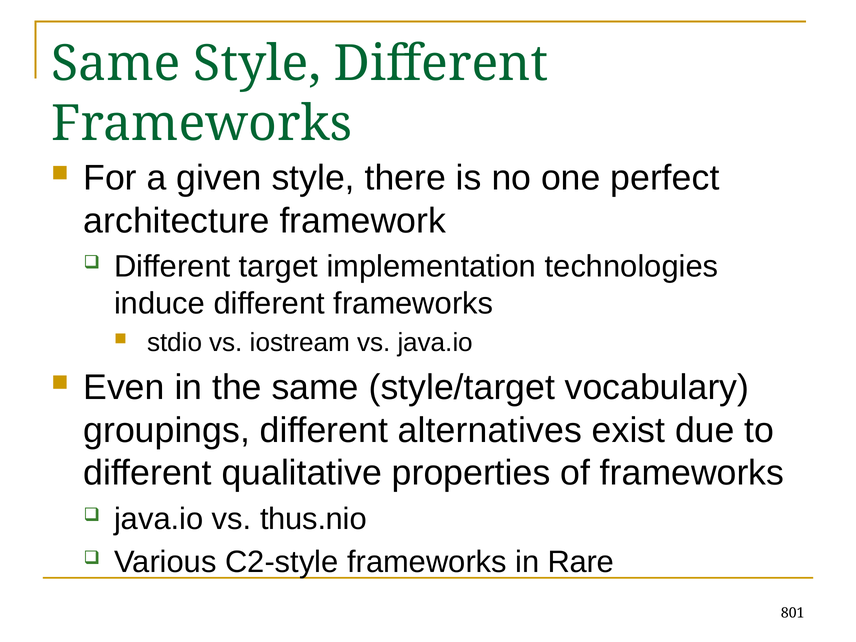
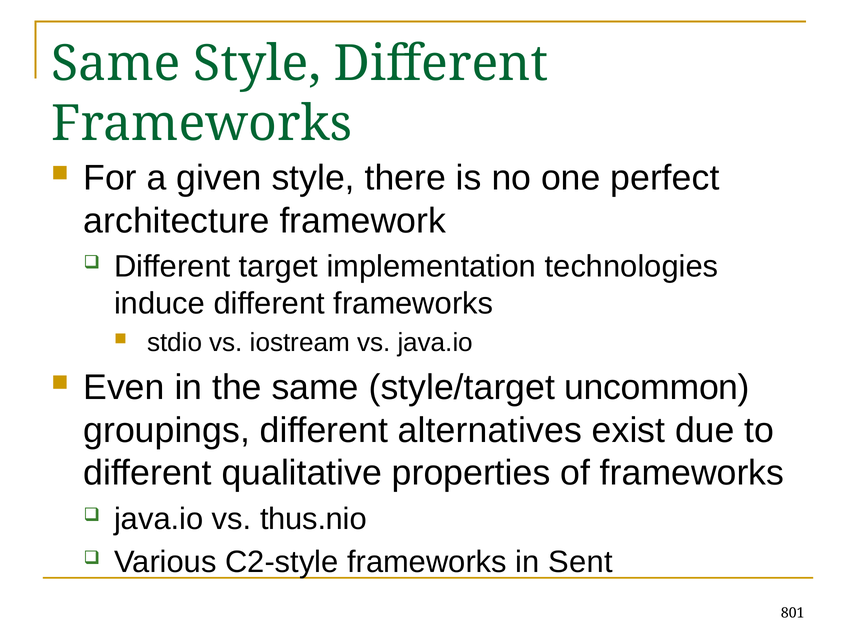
vocabulary: vocabulary -> uncommon
Rare: Rare -> Sent
